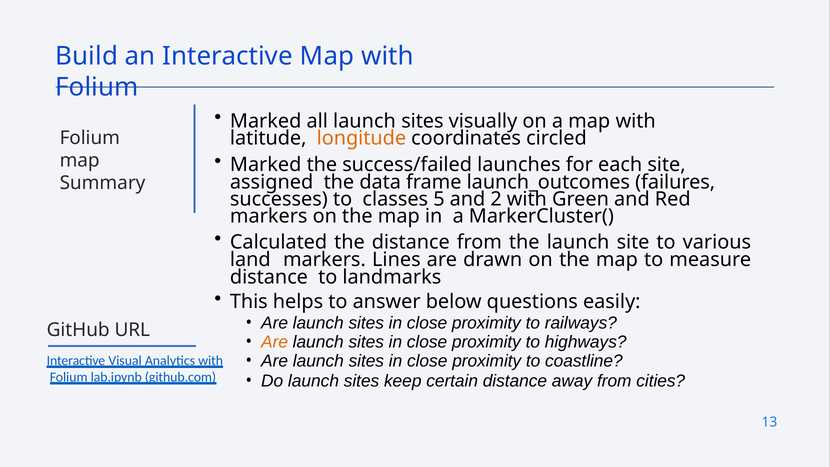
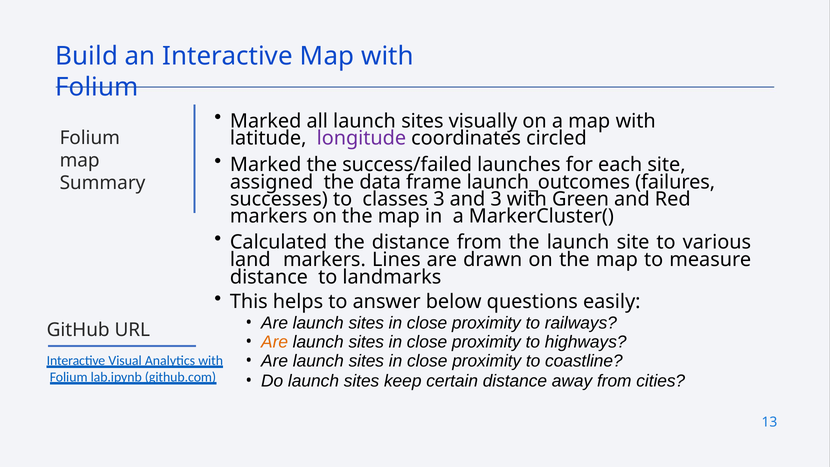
longitude colour: orange -> purple
classes 5: 5 -> 3
and 2: 2 -> 3
